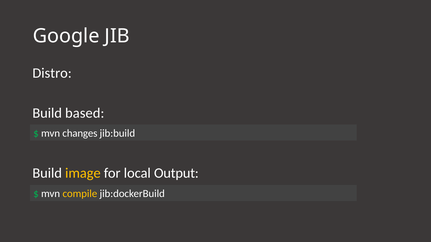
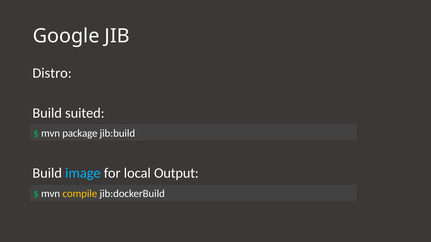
based: based -> suited
changes: changes -> package
image colour: yellow -> light blue
